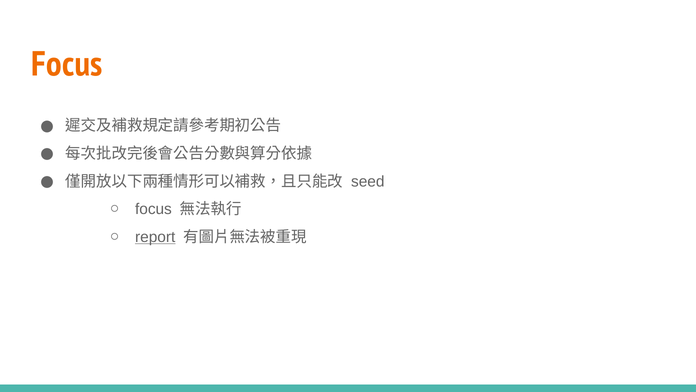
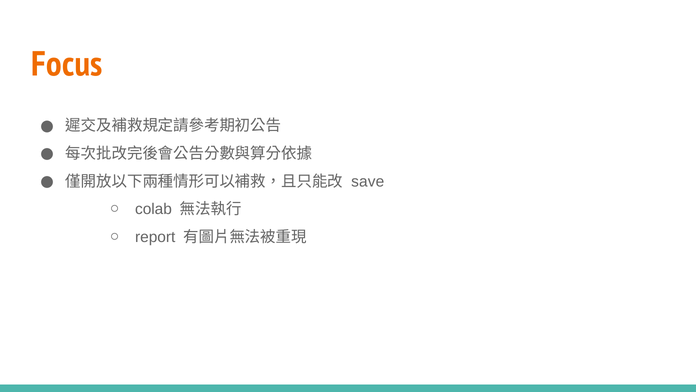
seed: seed -> save
focus at (153, 209): focus -> colab
report underline: present -> none
